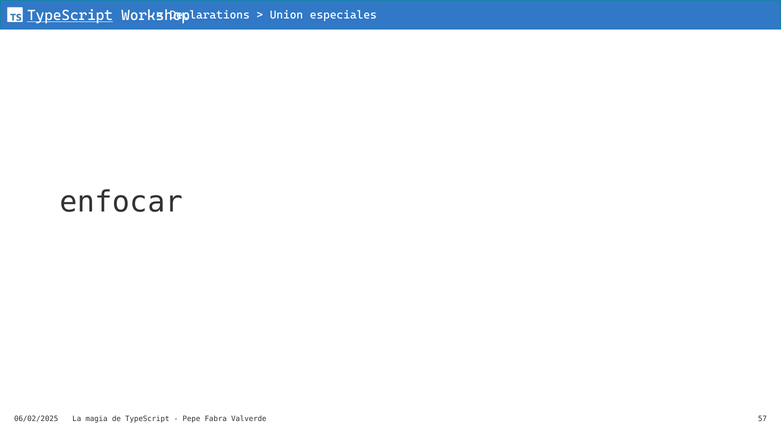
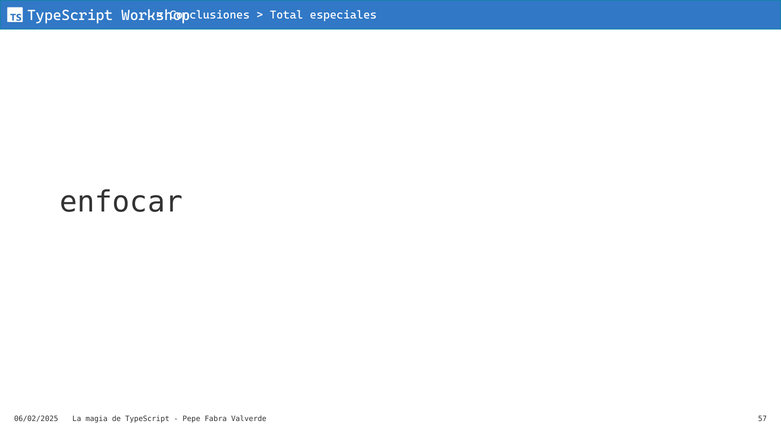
TypeScript at (70, 15) underline: present -> none
Declarations: Declarations -> Conclusiones
Union: Union -> Total
